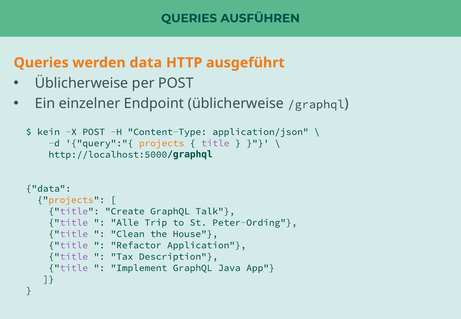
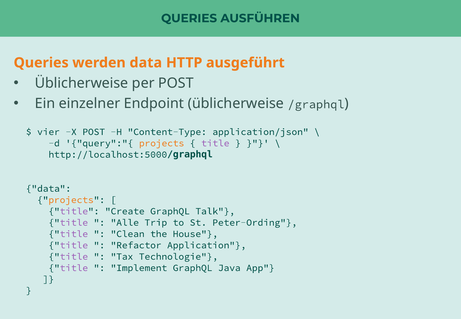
kein: kein -> vier
Description: Description -> Technologie
